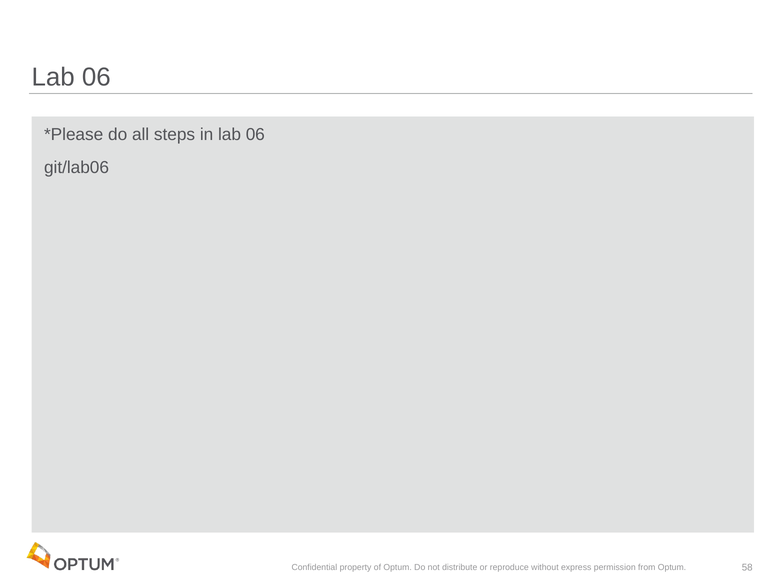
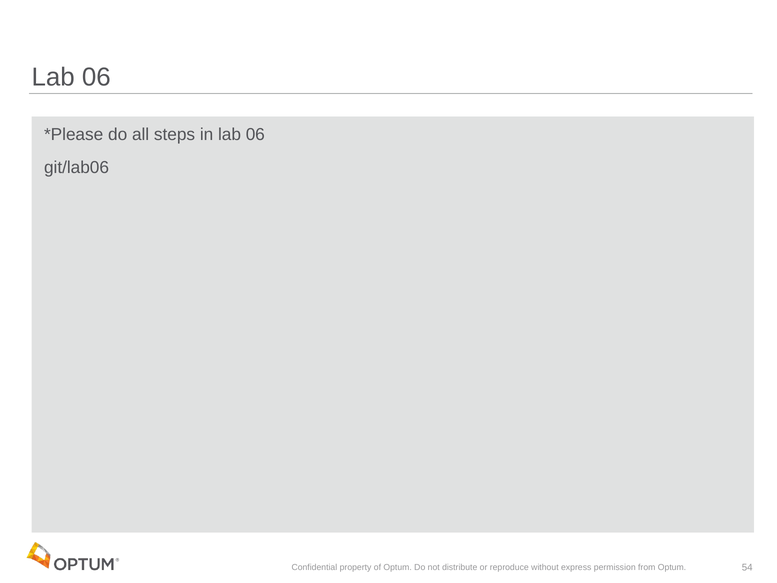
58: 58 -> 54
